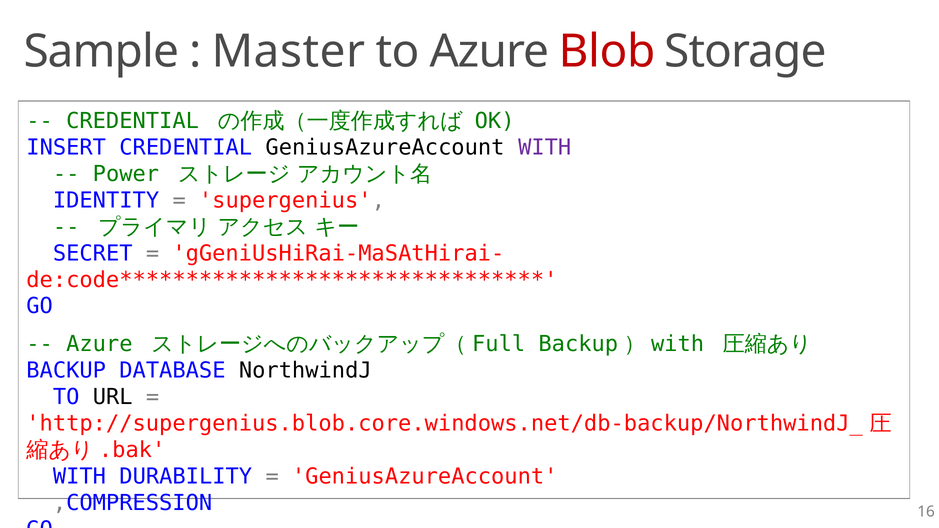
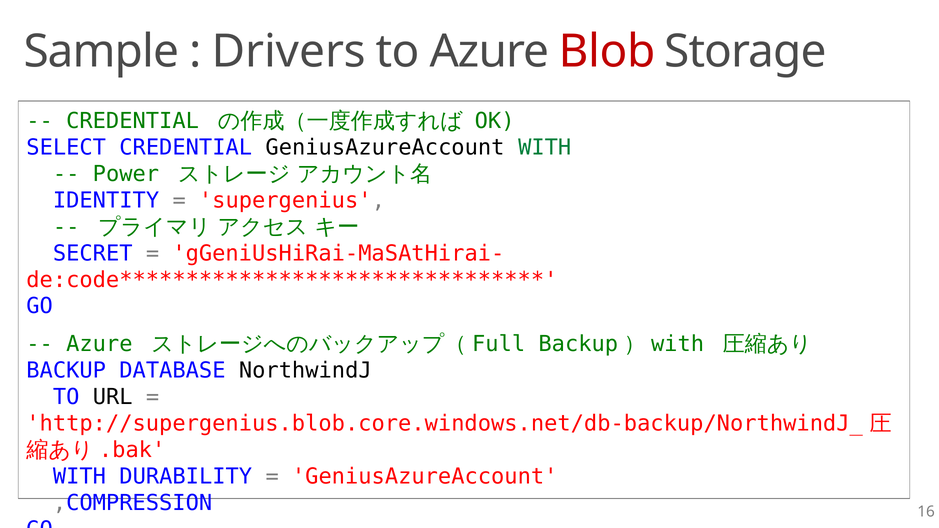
Master: Master -> Drivers
INSERT: INSERT -> SELECT
WITH at (545, 148) colour: purple -> green
